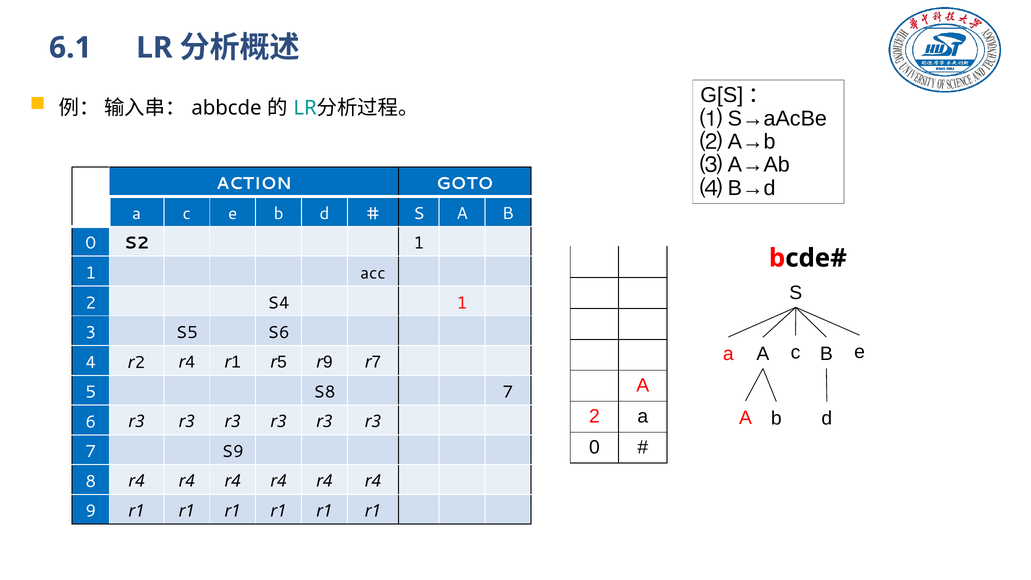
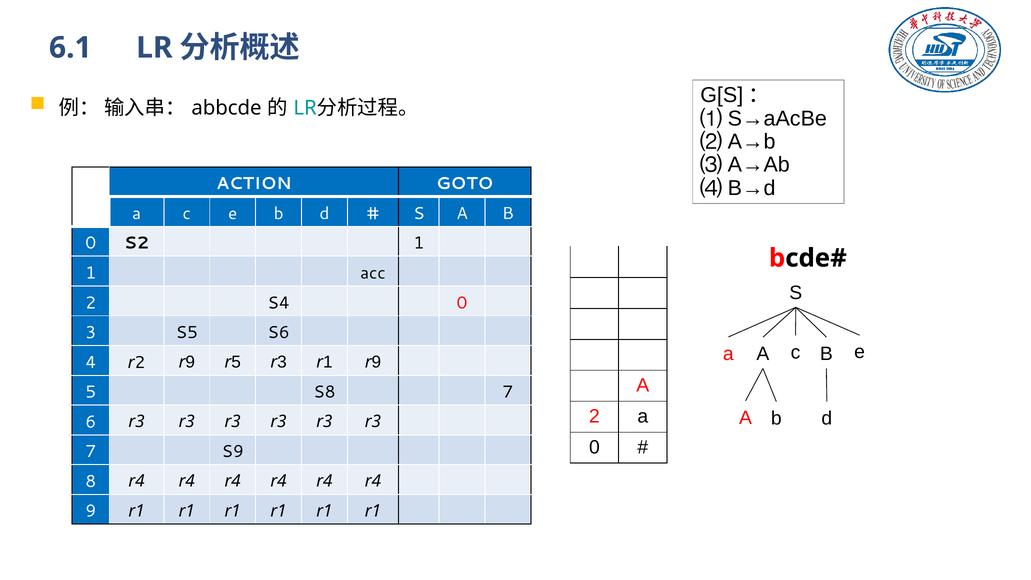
S4 1: 1 -> 0
4 at (190, 362): 4 -> 9
1 at (236, 362): 1 -> 5
5 at (282, 362): 5 -> 3
9 at (328, 362): 9 -> 1
7 at (376, 362): 7 -> 9
